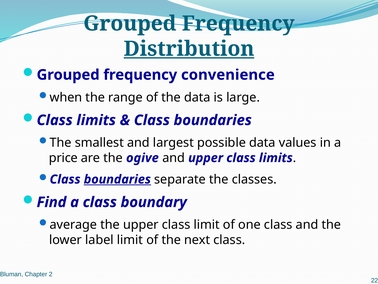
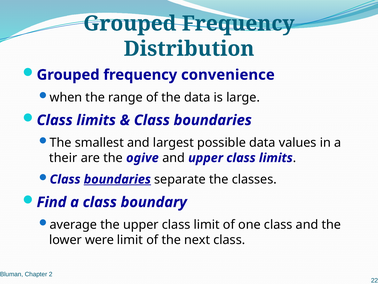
Distribution underline: present -> none
price: price -> their
label: label -> were
